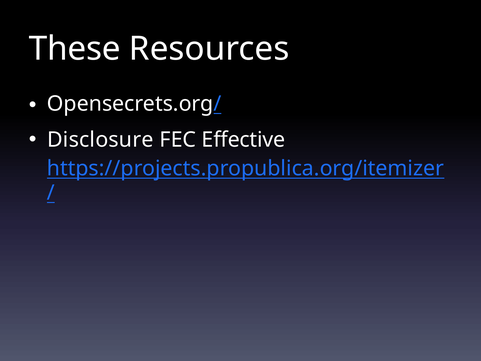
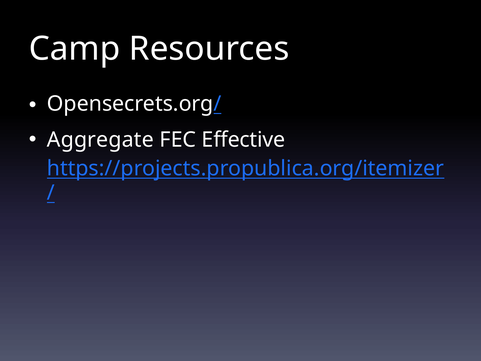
These: These -> Camp
Disclosure: Disclosure -> Aggregate
